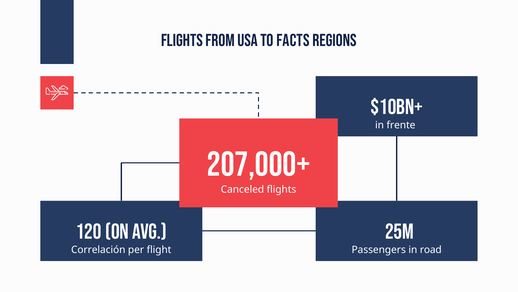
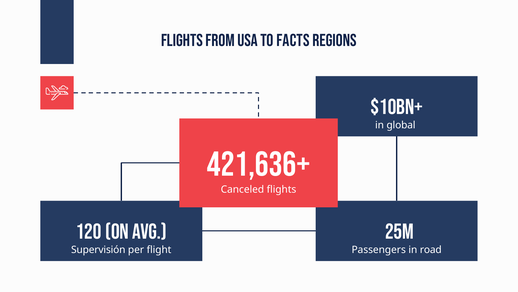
frente: frente -> global
207,000+: 207,000+ -> 421,636+
Correlación: Correlación -> Supervisión
